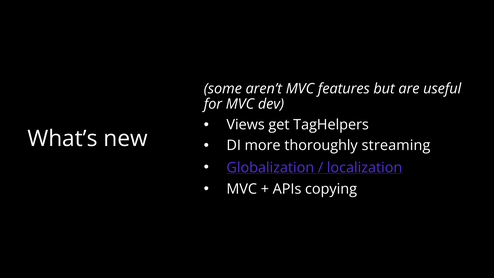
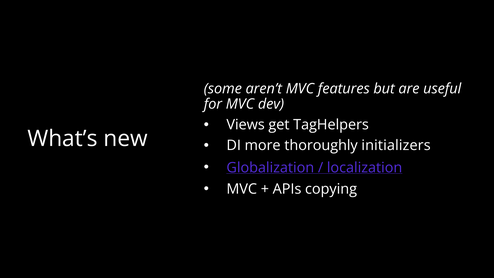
streaming: streaming -> initializers
